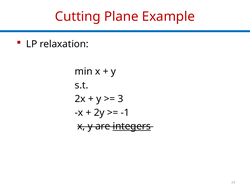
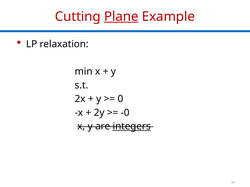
Plane underline: none -> present
3: 3 -> 0
-1: -1 -> -0
